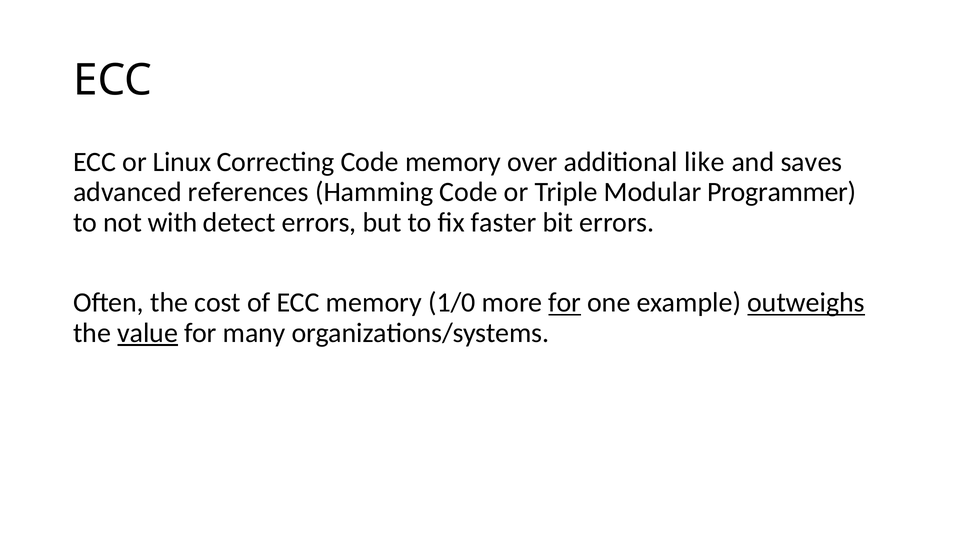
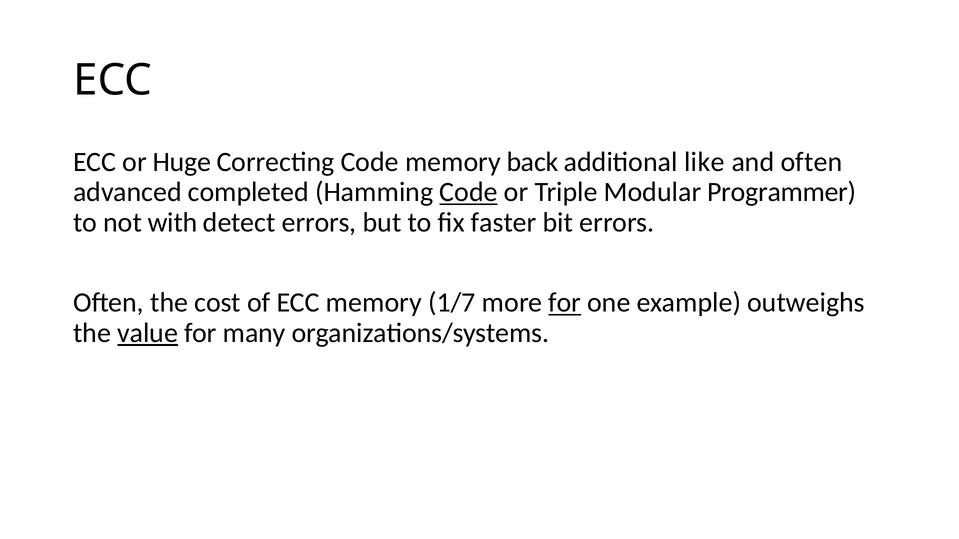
Linux: Linux -> Huge
over: over -> back
and saves: saves -> often
references: references -> completed
Code at (469, 192) underline: none -> present
1/0: 1/0 -> 1/7
outweighs underline: present -> none
